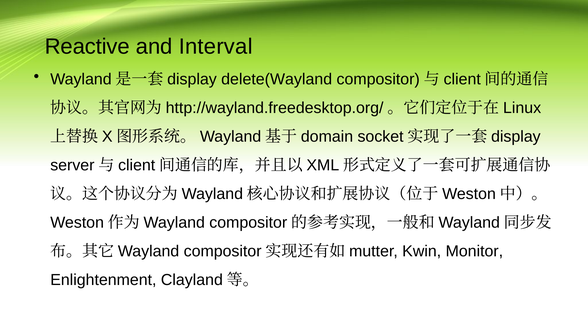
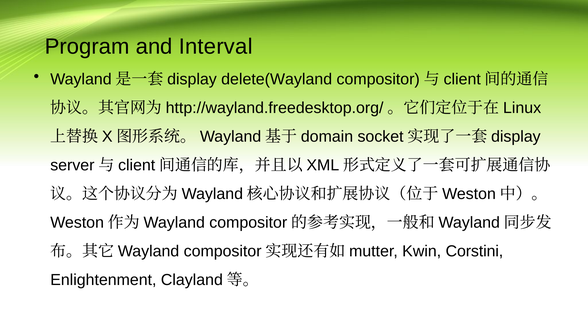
Reactive: Reactive -> Program
Monitor: Monitor -> Corstini
